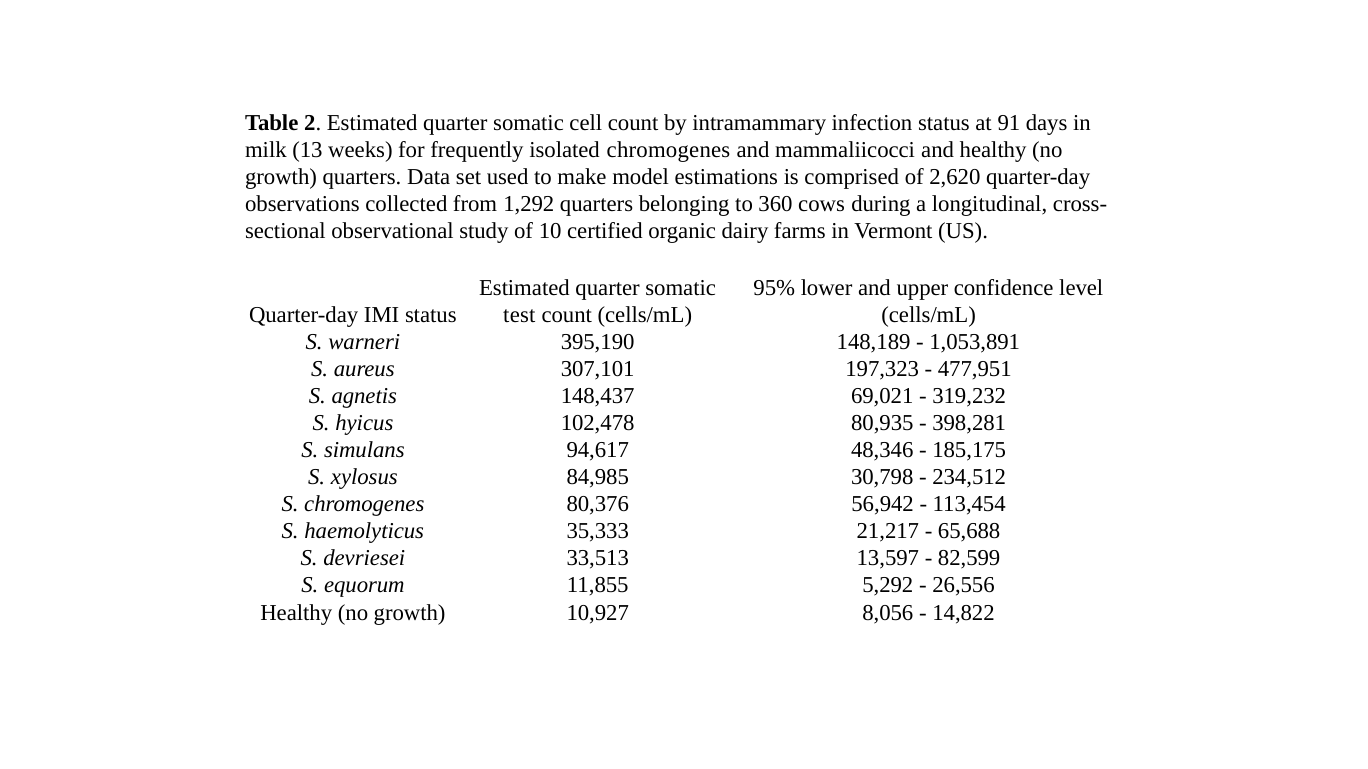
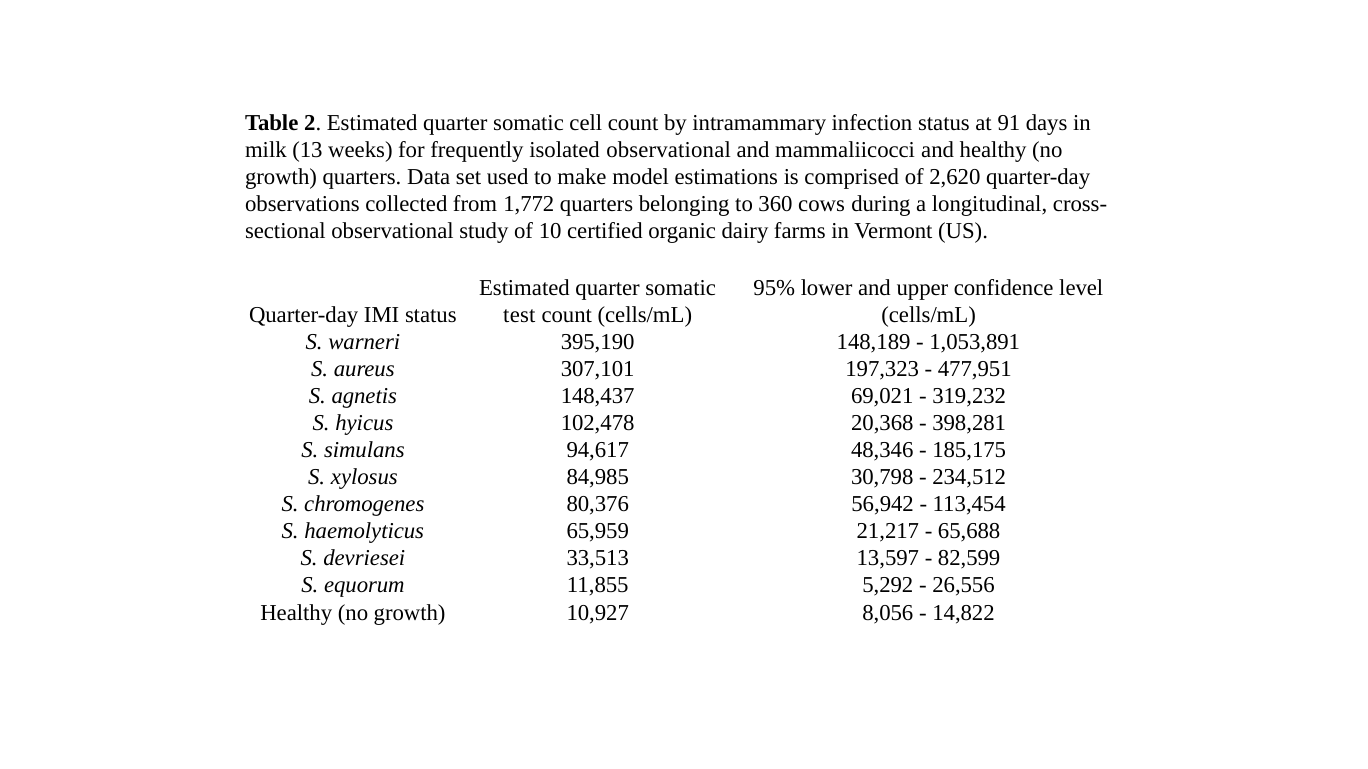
isolated chromogenes: chromogenes -> observational
1,292: 1,292 -> 1,772
80,935: 80,935 -> 20,368
35,333: 35,333 -> 65,959
